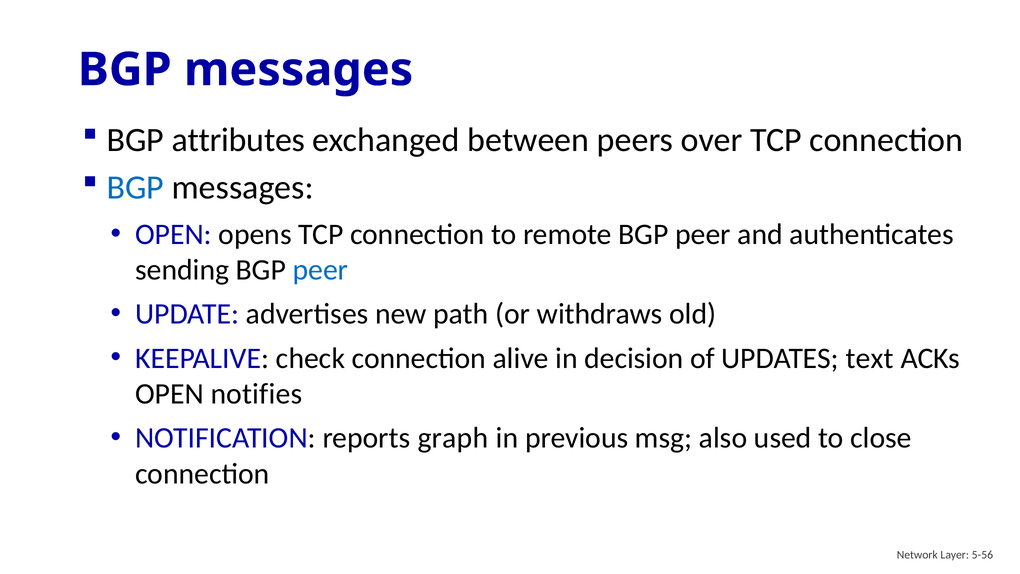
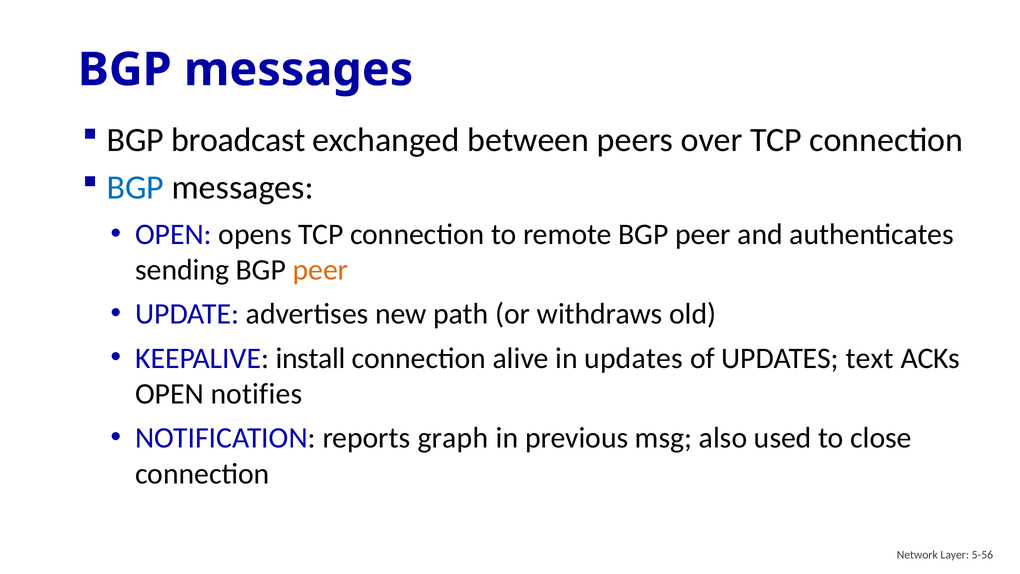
attributes: attributes -> broadcast
peer at (321, 270) colour: blue -> orange
check: check -> install
in decision: decision -> updates
